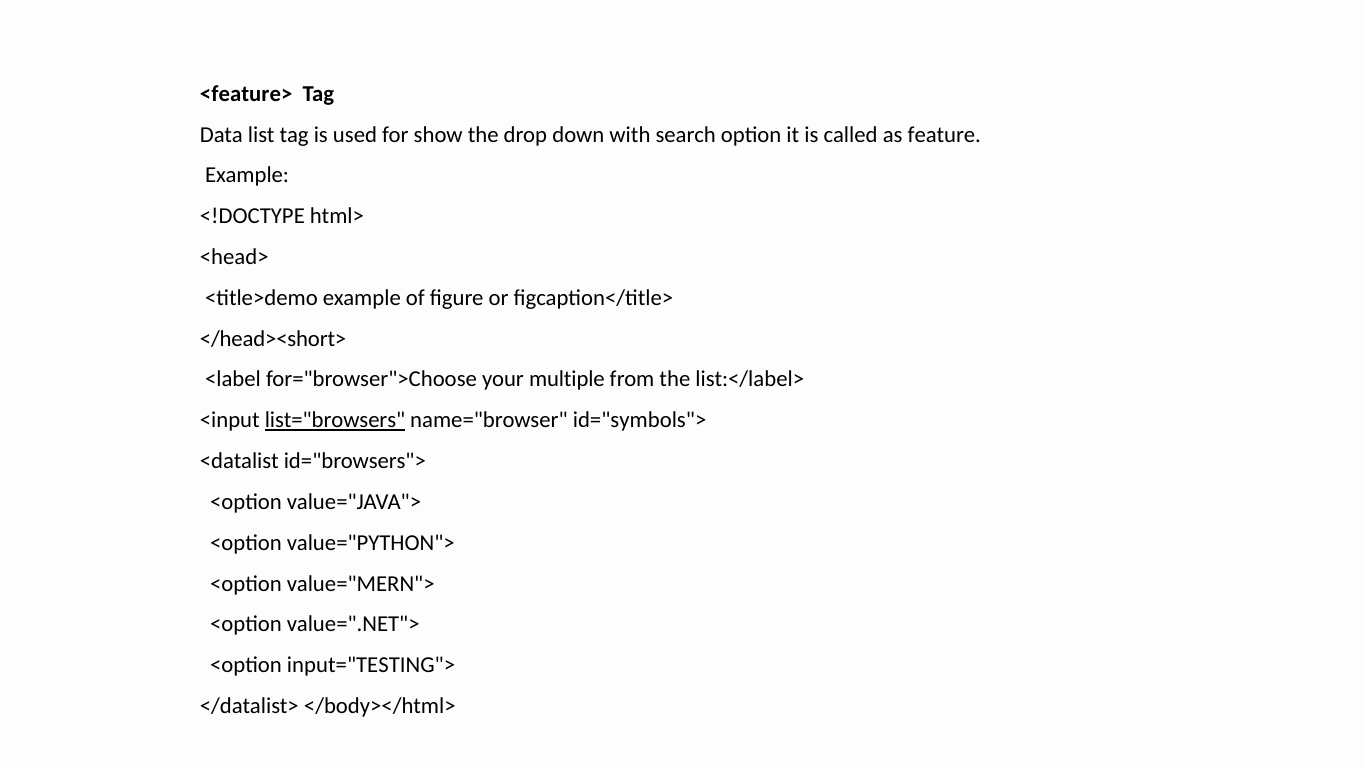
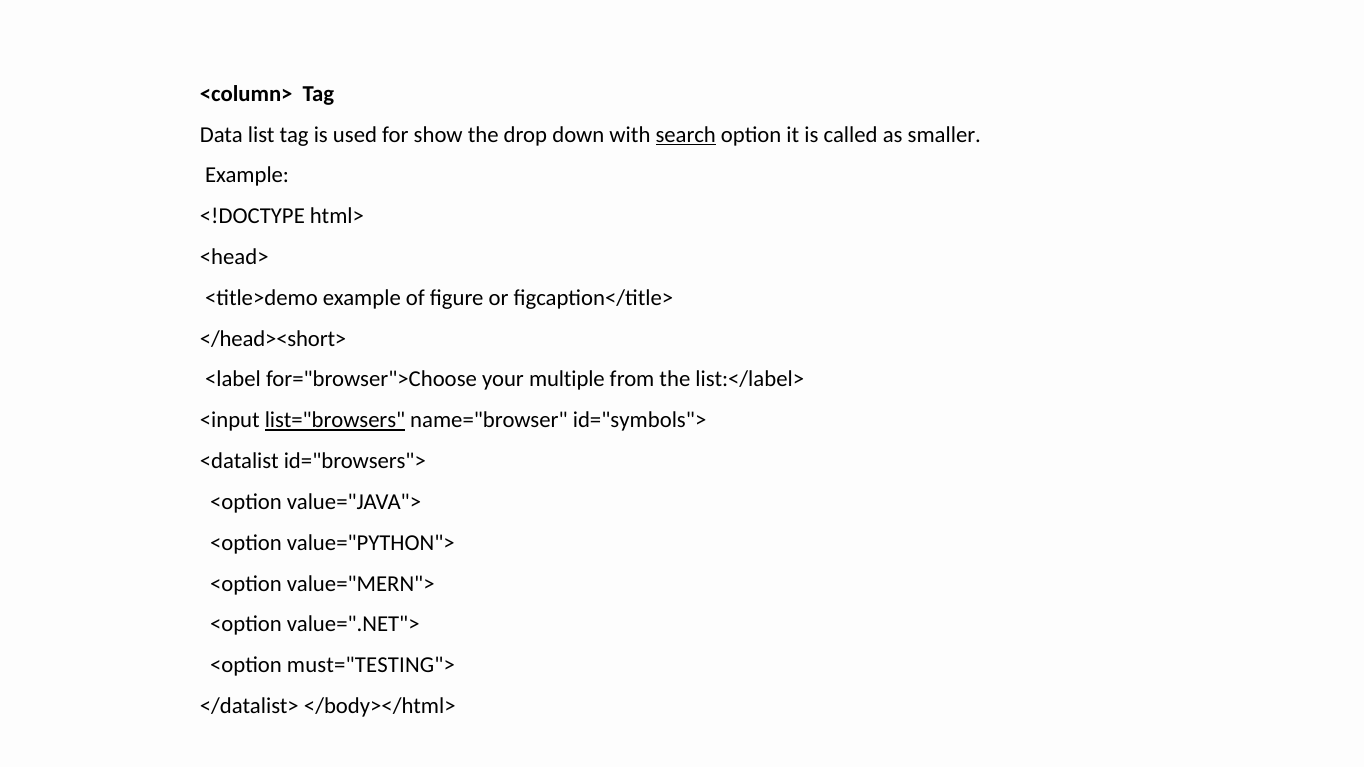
<feature>: <feature> -> <column>
search underline: none -> present
feature: feature -> smaller
input="TESTING">: input="TESTING"> -> must="TESTING">
